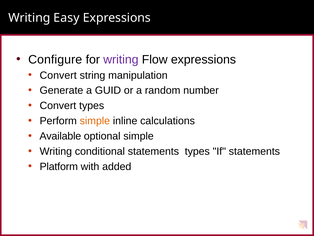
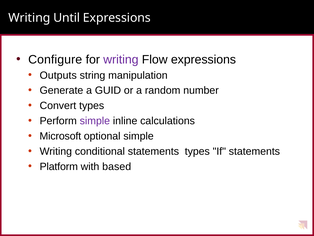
Easy: Easy -> Until
Convert at (58, 75): Convert -> Outputs
simple at (95, 121) colour: orange -> purple
Available: Available -> Microsoft
added: added -> based
